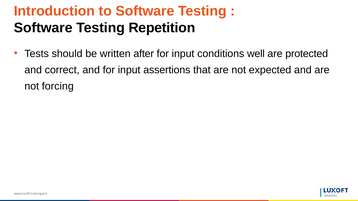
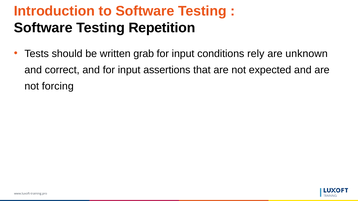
after: after -> grab
well: well -> rely
protected: protected -> unknown
